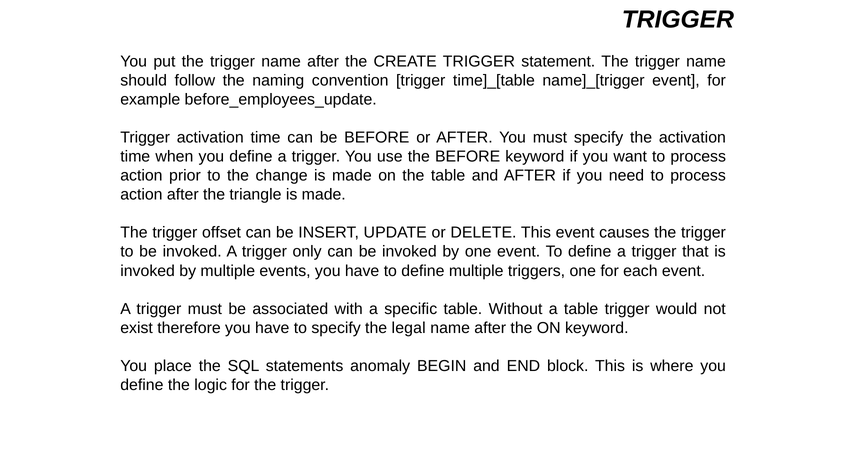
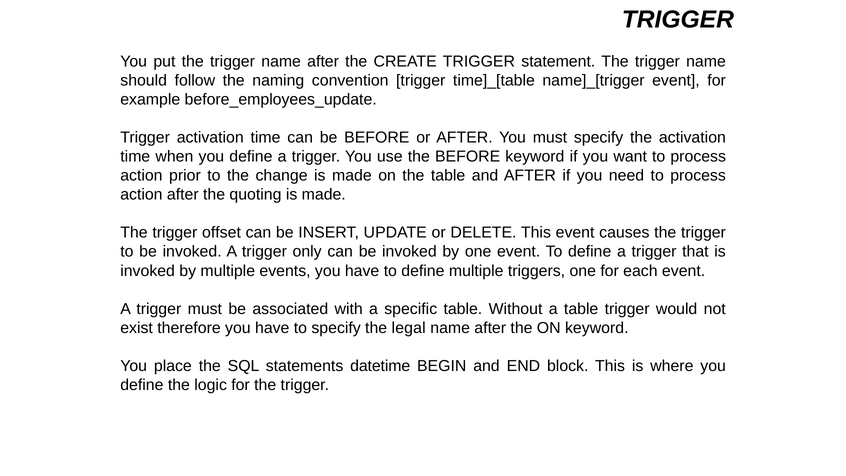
triangle: triangle -> quoting
anomaly: anomaly -> datetime
